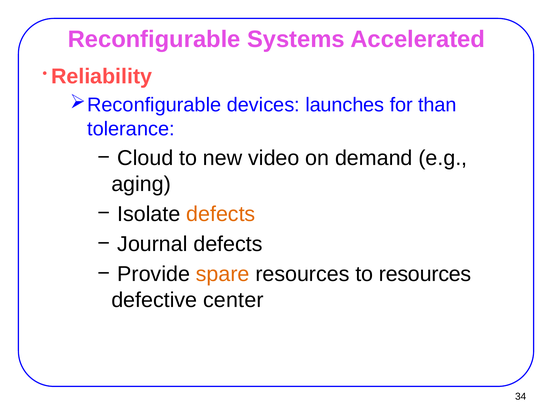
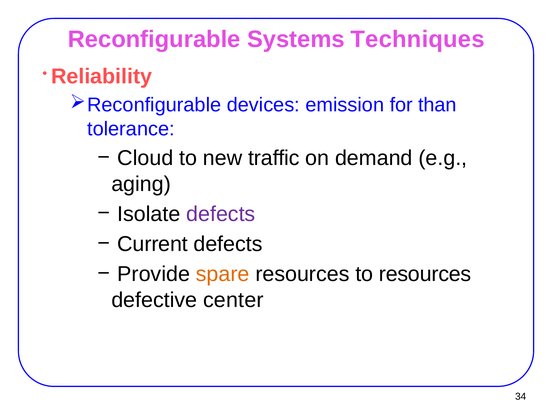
Accelerated: Accelerated -> Techniques
launches: launches -> emission
video: video -> traffic
defects at (221, 214) colour: orange -> purple
Journal: Journal -> Current
